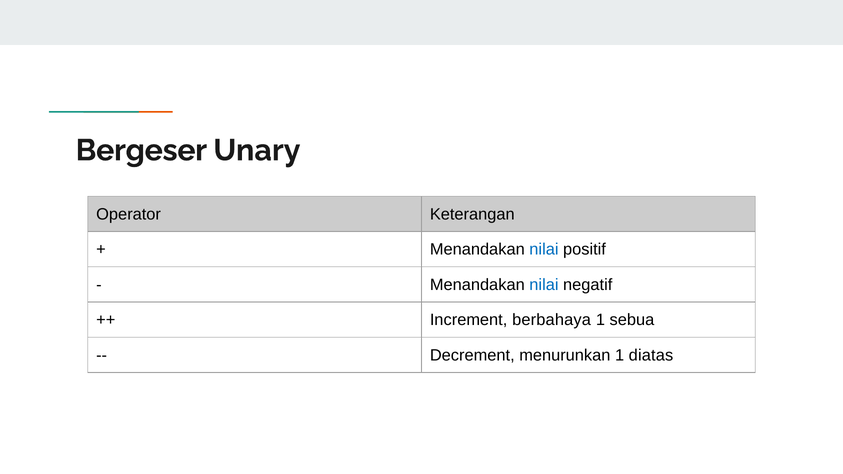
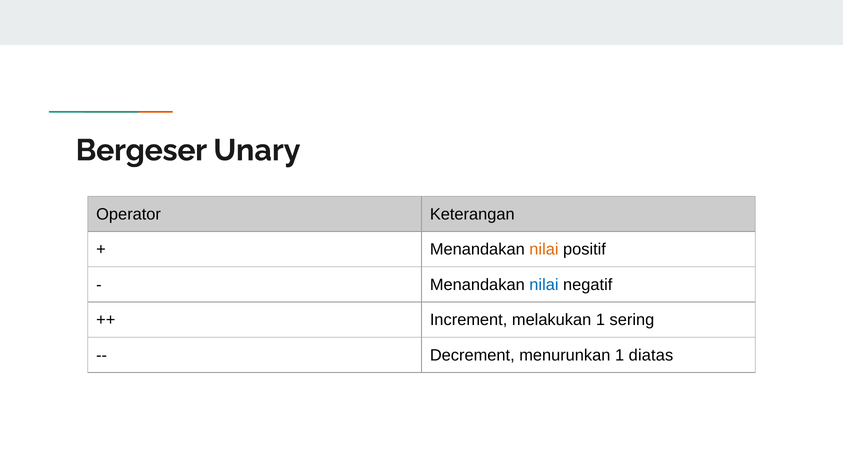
nilai at (544, 250) colour: blue -> orange
berbahaya: berbahaya -> melakukan
sebua: sebua -> sering
